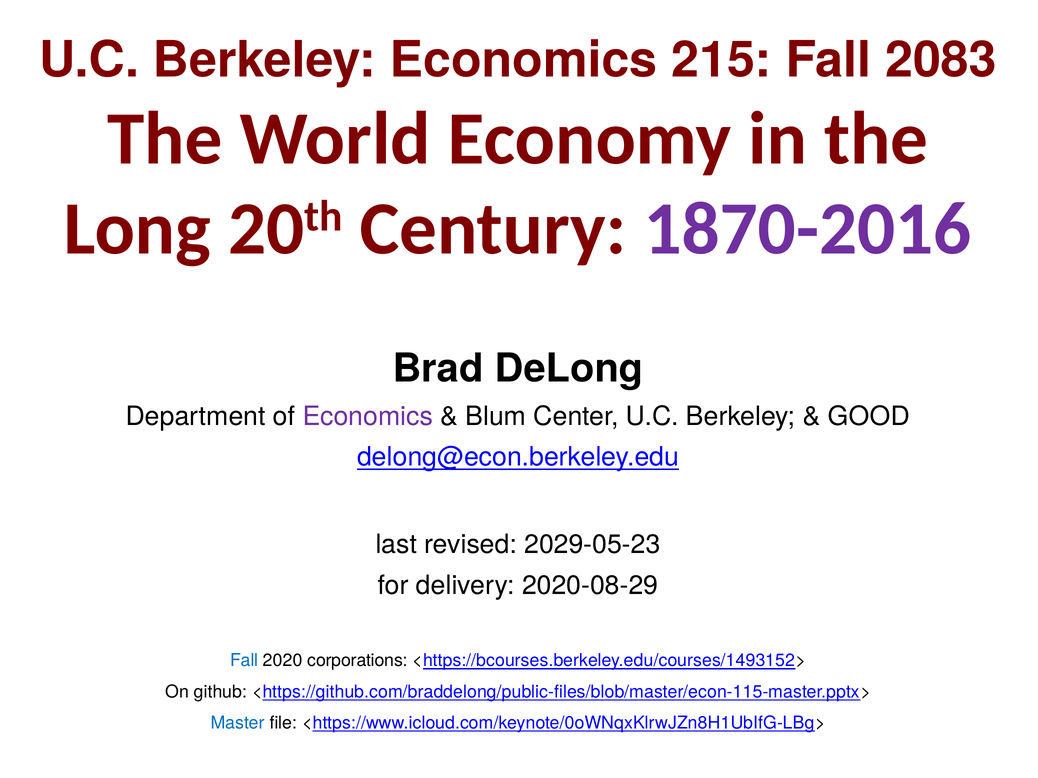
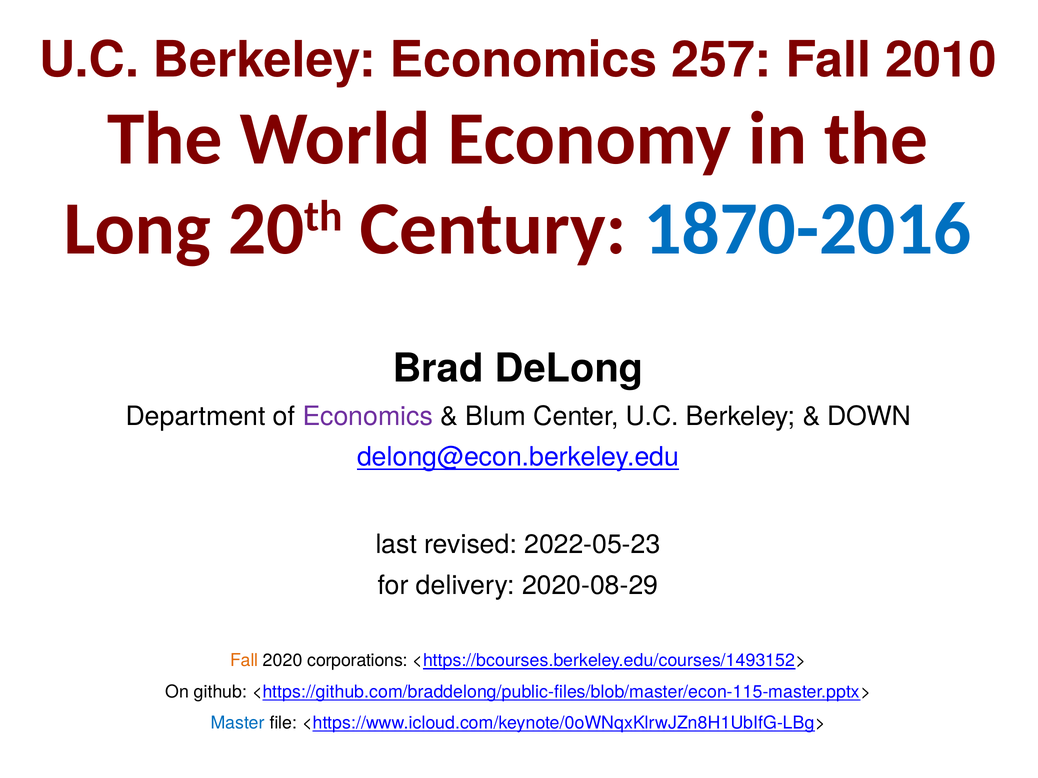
215: 215 -> 257
2083: 2083 -> 2010
1870-2016 colour: purple -> blue
GOOD: GOOD -> DOWN
2029-05-23: 2029-05-23 -> 2022-05-23
Fall at (244, 661) colour: blue -> orange
